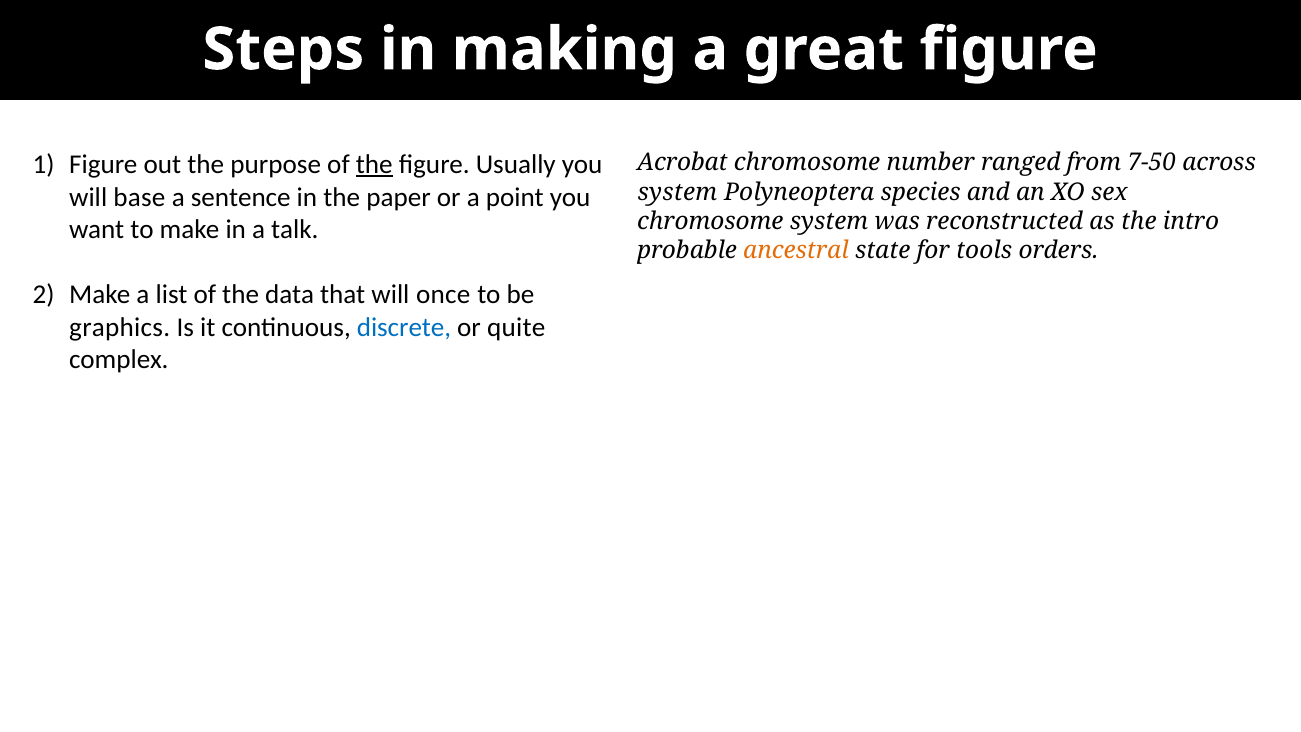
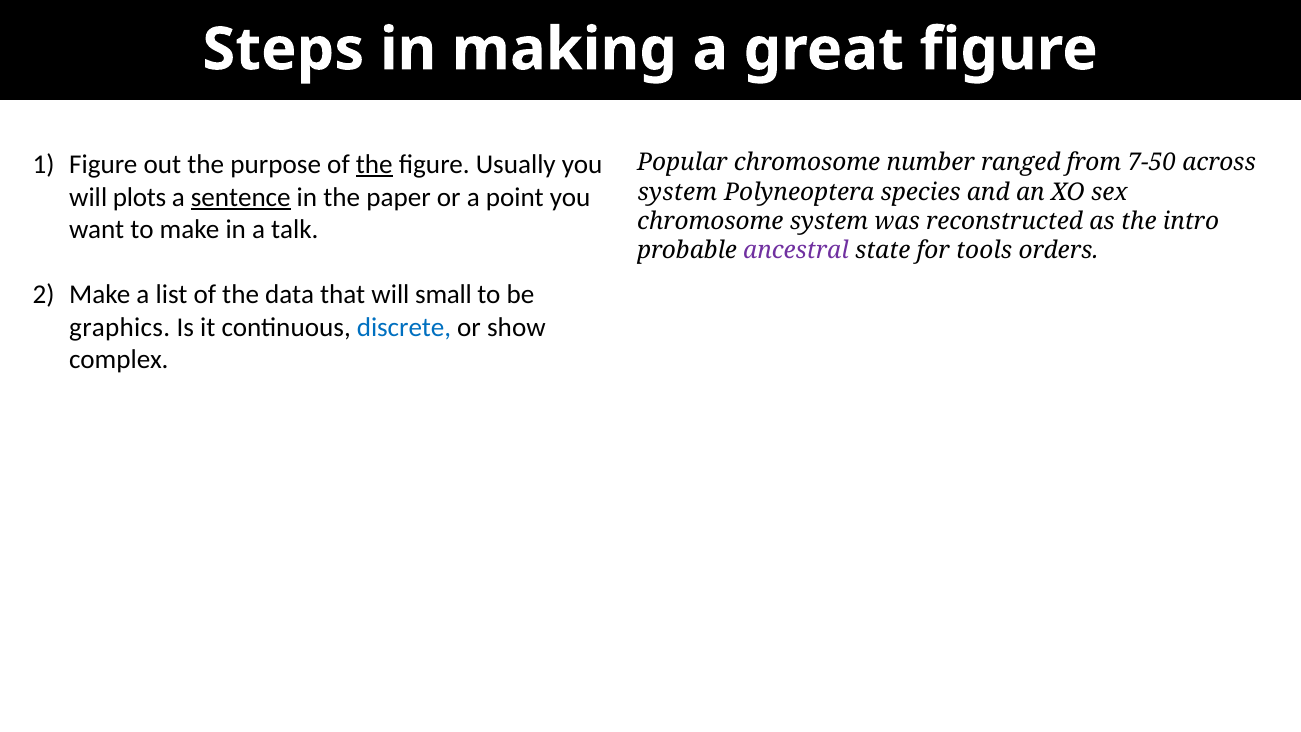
Acrobat: Acrobat -> Popular
base: base -> plots
sentence underline: none -> present
ancestral colour: orange -> purple
once: once -> small
quite: quite -> show
